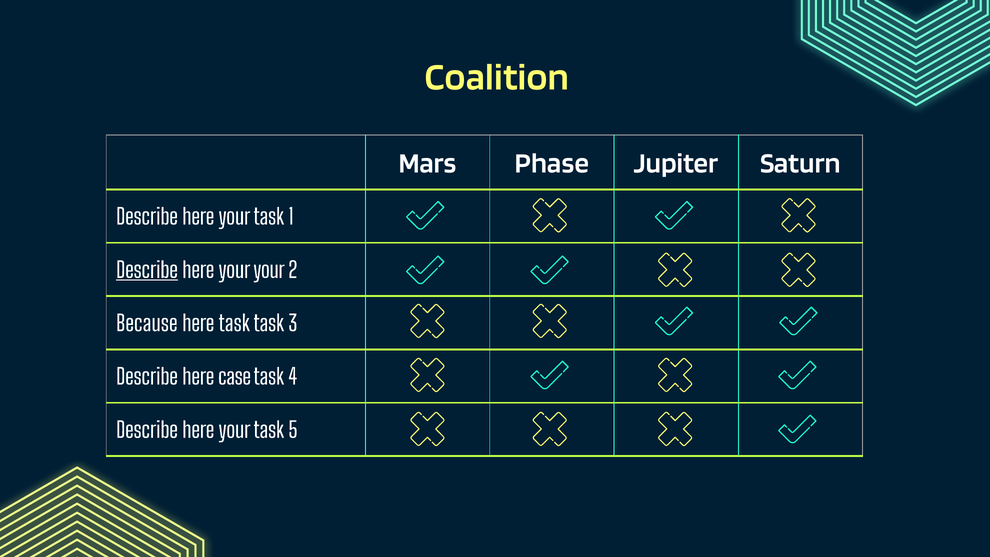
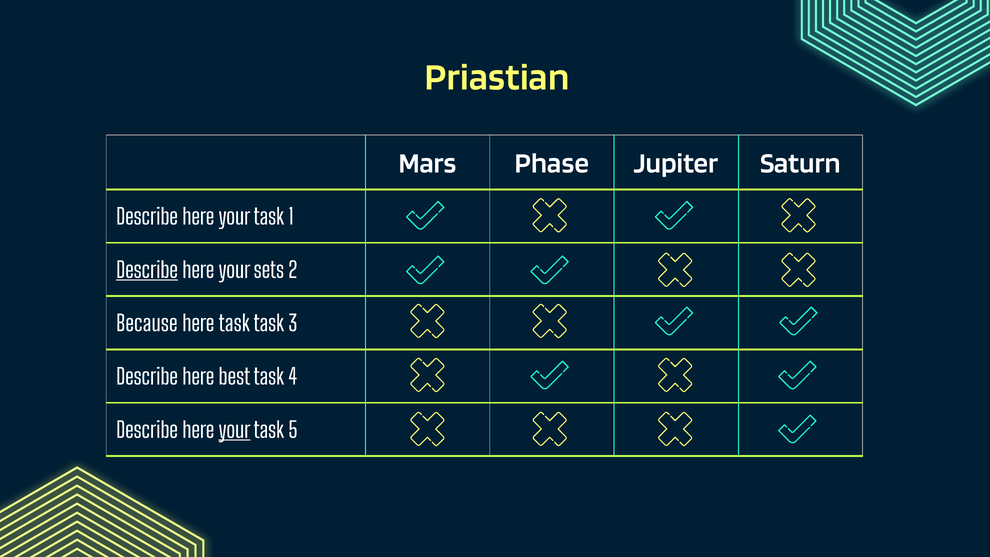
Coalition: Coalition -> Priastian
your your: your -> sets
case: case -> best
your at (234, 431) underline: none -> present
